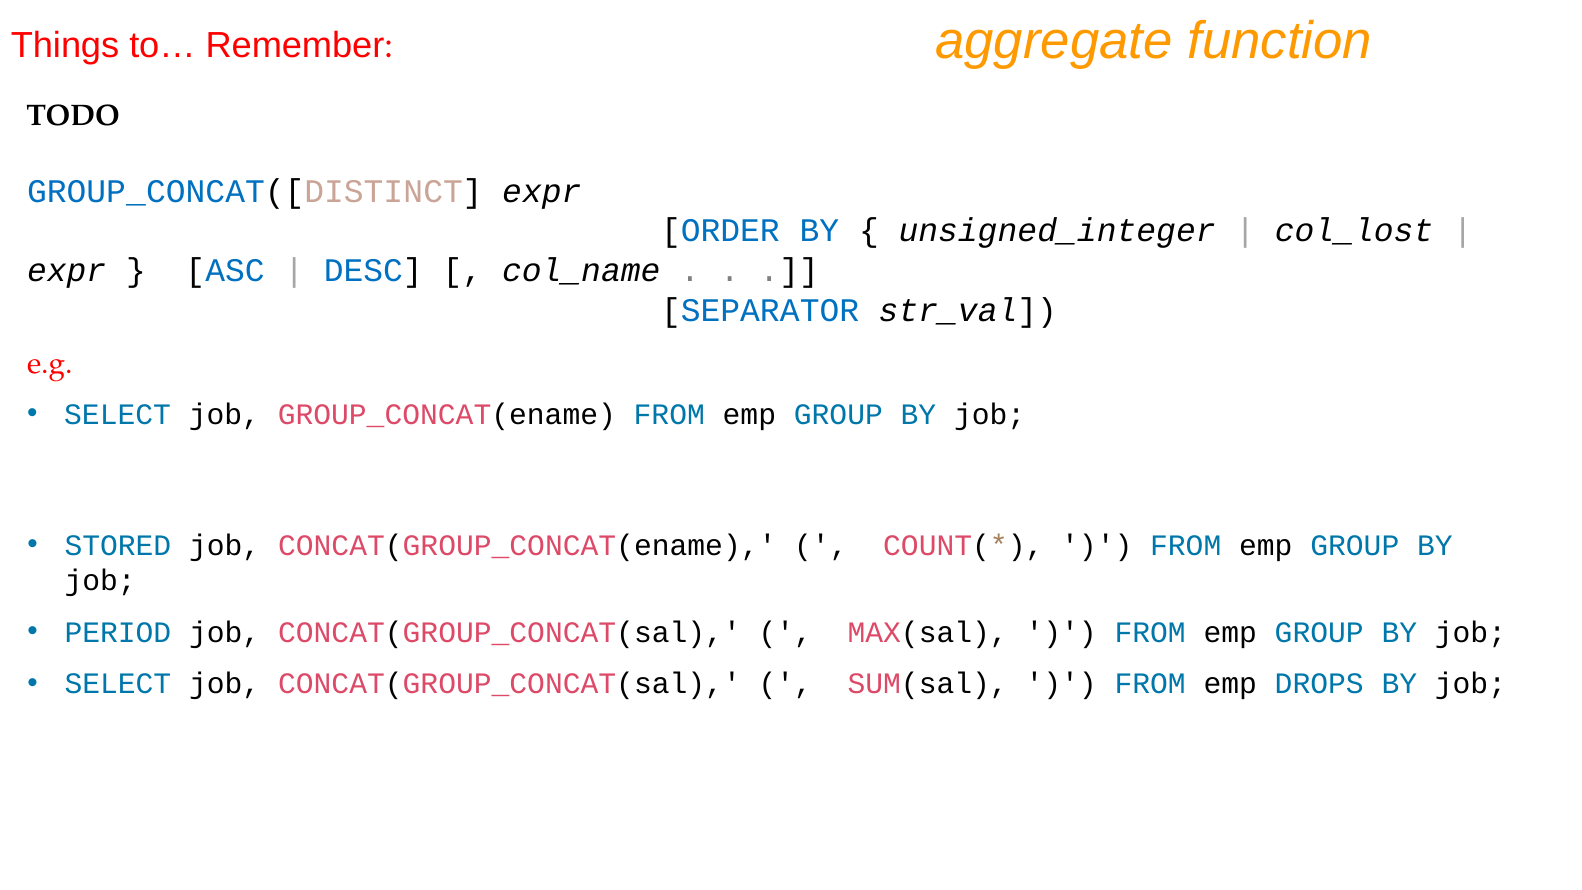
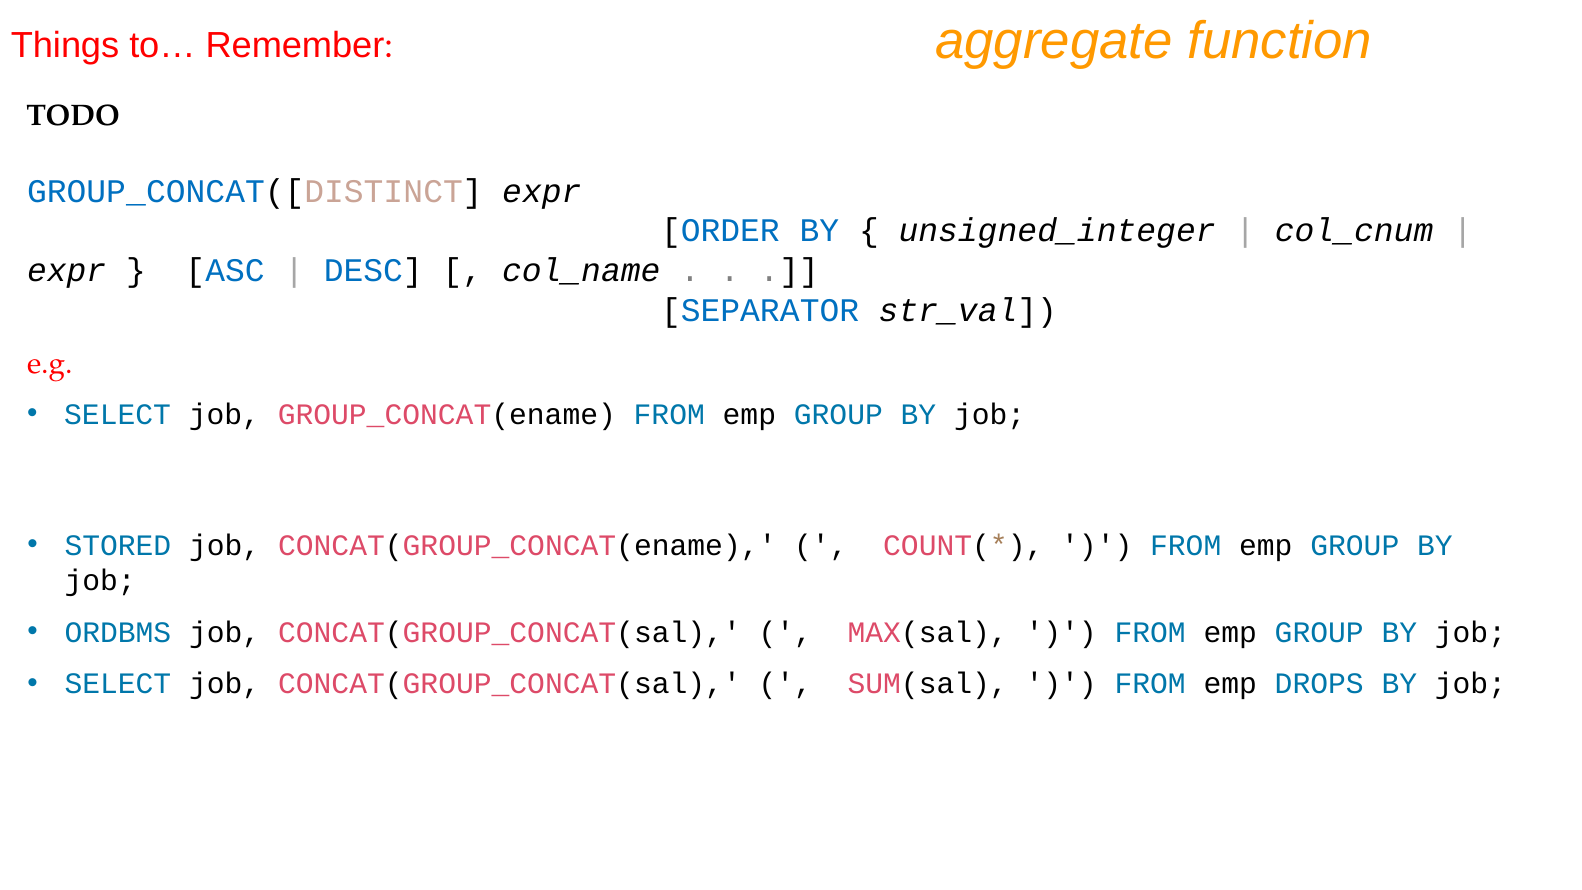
col_lost: col_lost -> col_cnum
PERIOD: PERIOD -> ORDBMS
